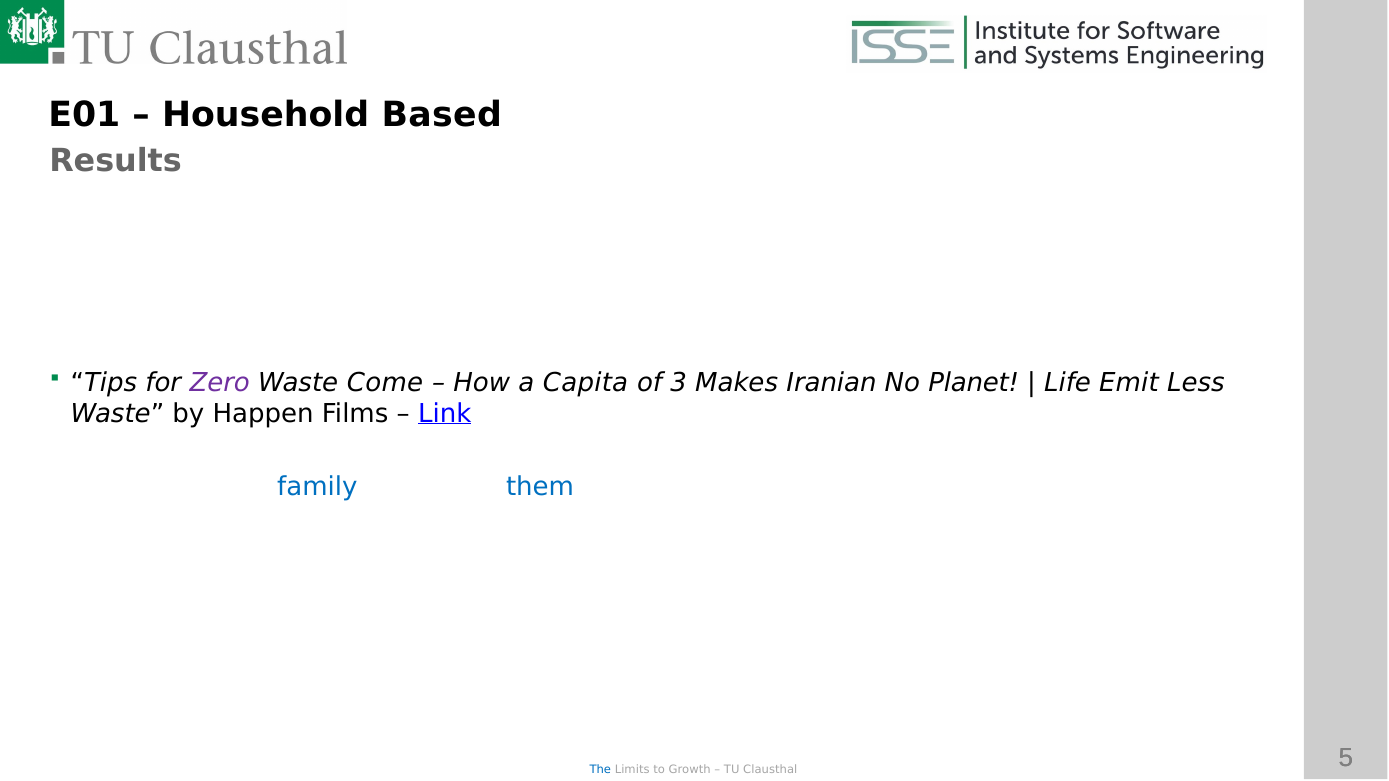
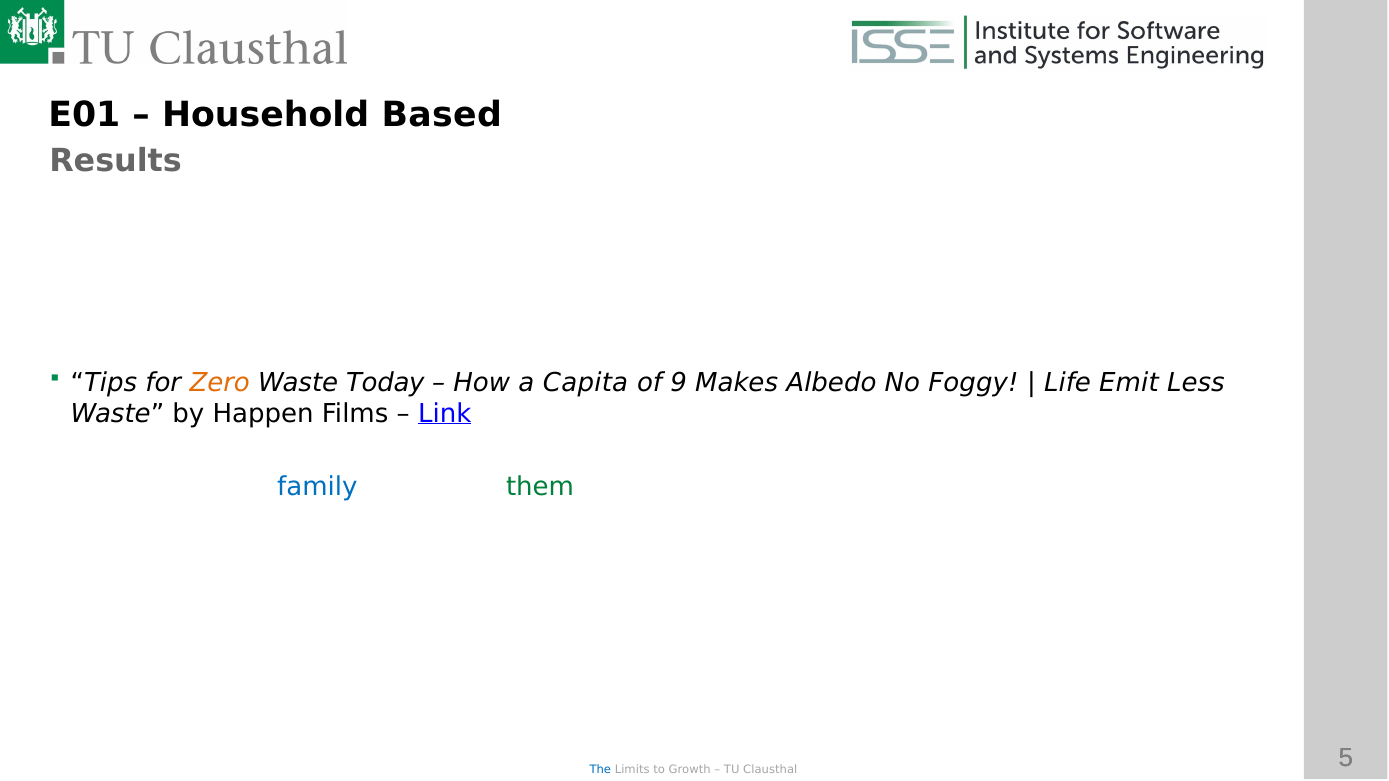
Zero colour: purple -> orange
Come: Come -> Today
3: 3 -> 9
Iranian: Iranian -> Albedo
Planet: Planet -> Foggy
them colour: blue -> green
